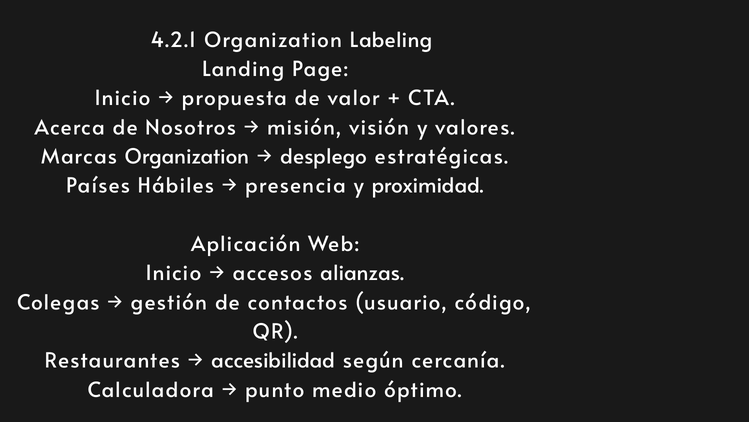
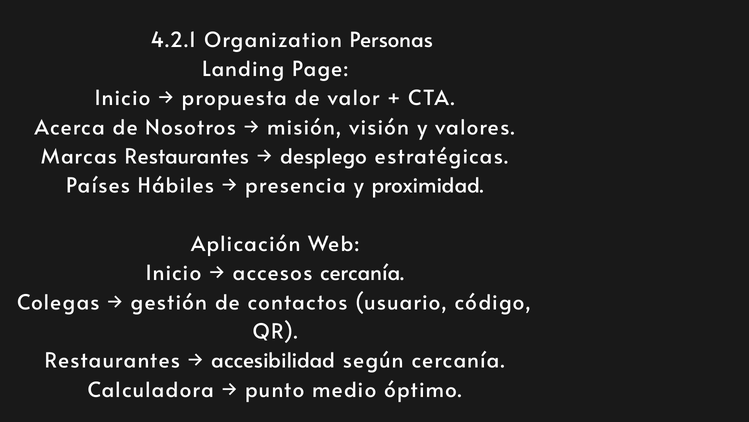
Labeling: Labeling -> Personas
Marcas Organization: Organization -> Restaurantes
accesos alianzas: alianzas -> cercanía
